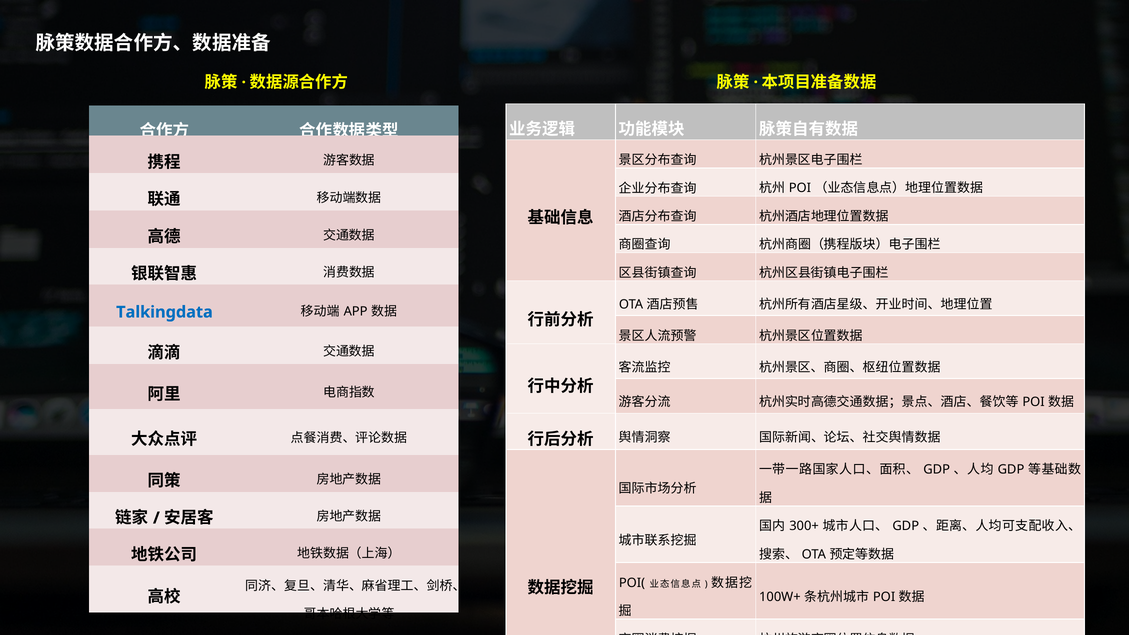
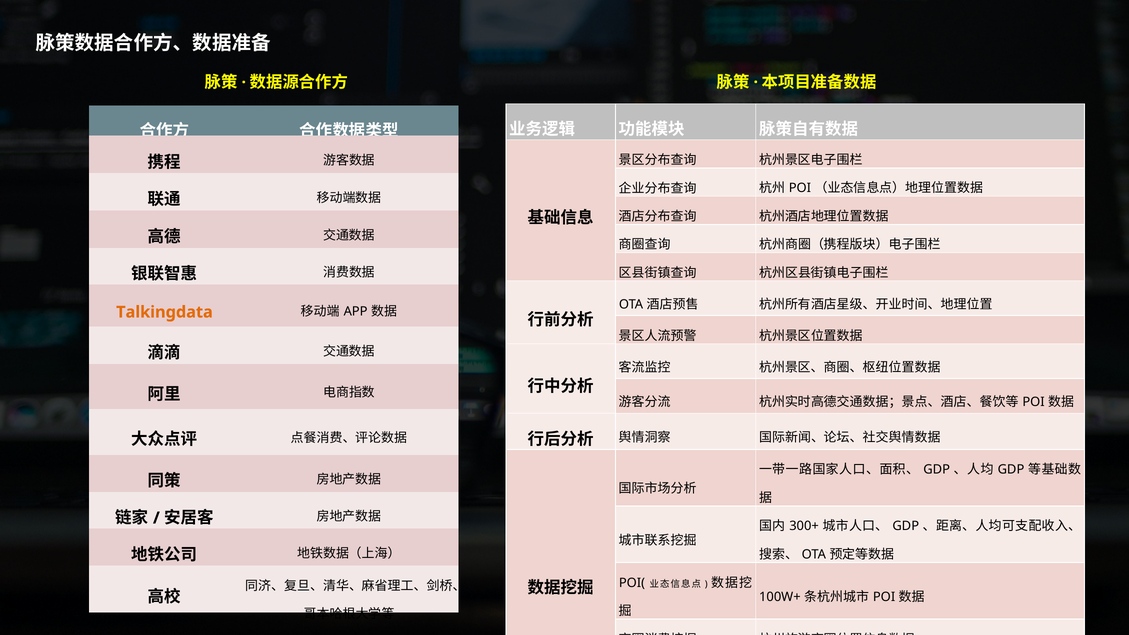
Talkingdata colour: blue -> orange
